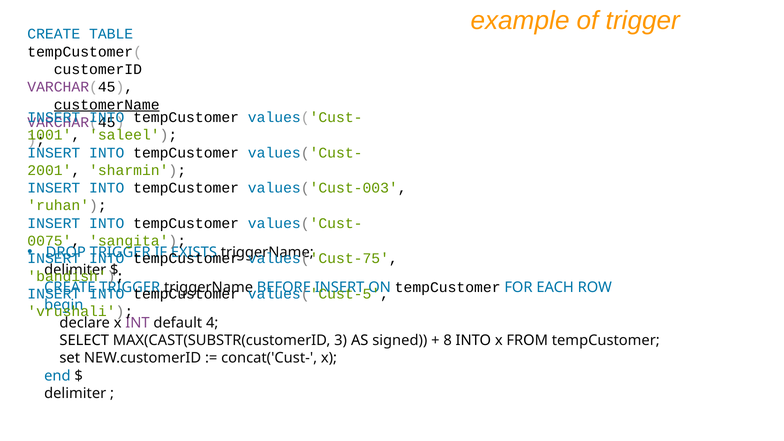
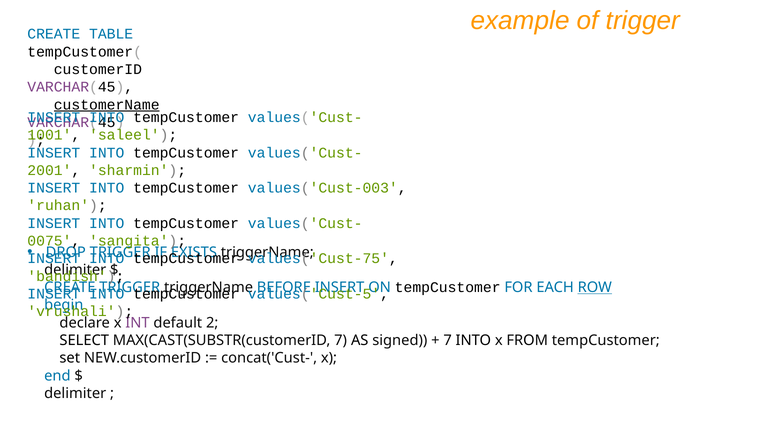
ROW underline: none -> present
4: 4 -> 2
MAX(CAST(SUBSTR(customerID 3: 3 -> 7
8 at (448, 340): 8 -> 7
